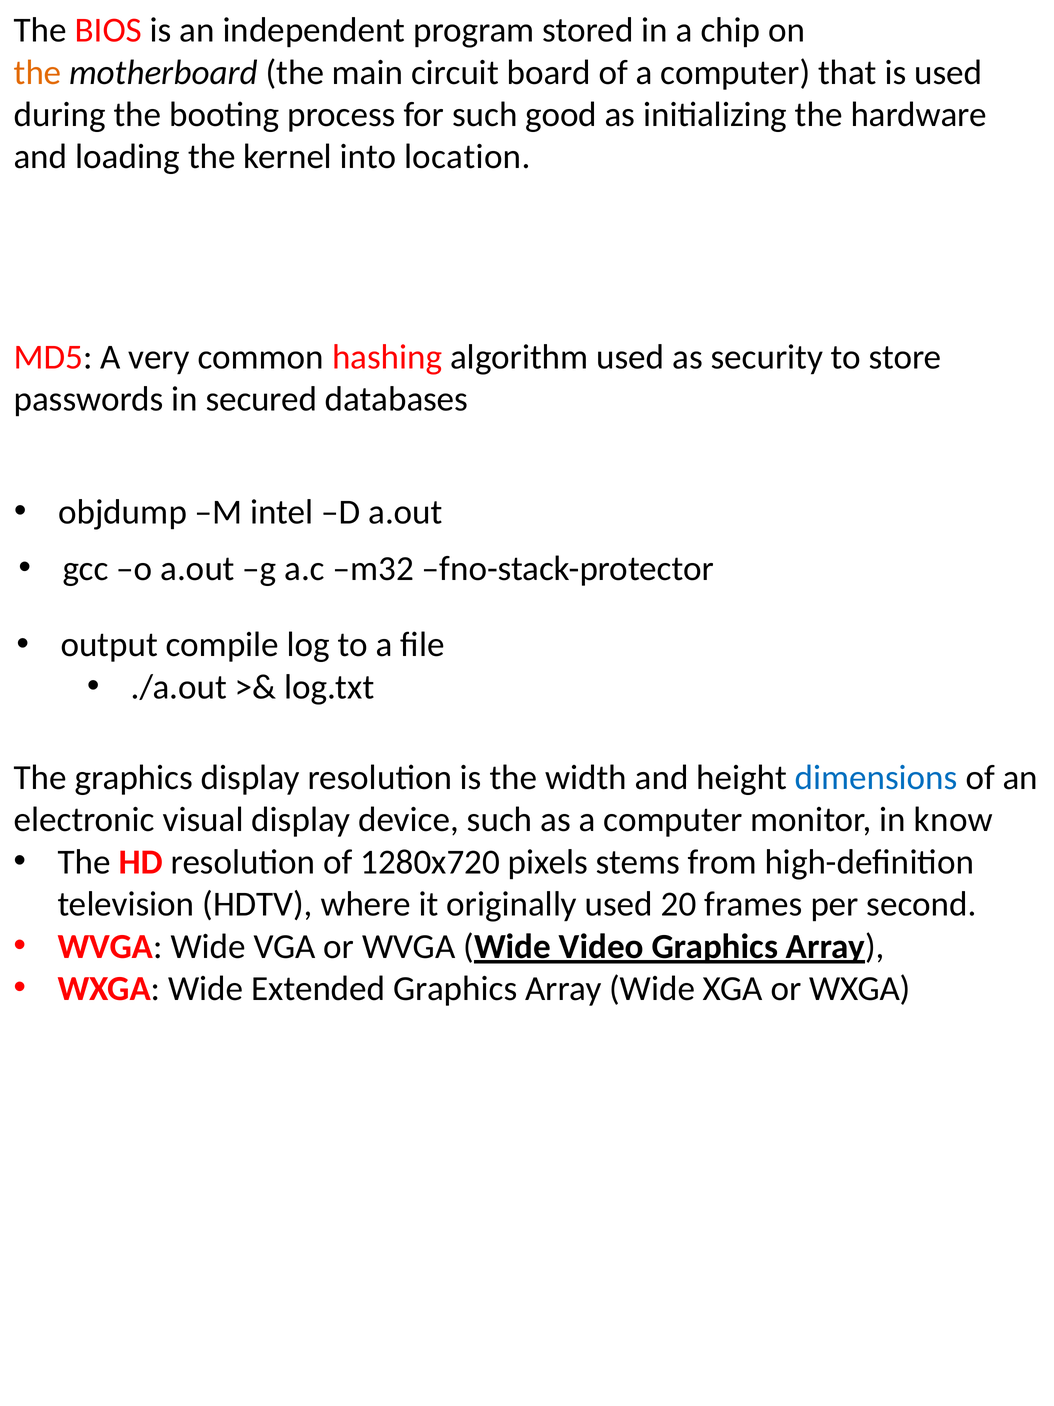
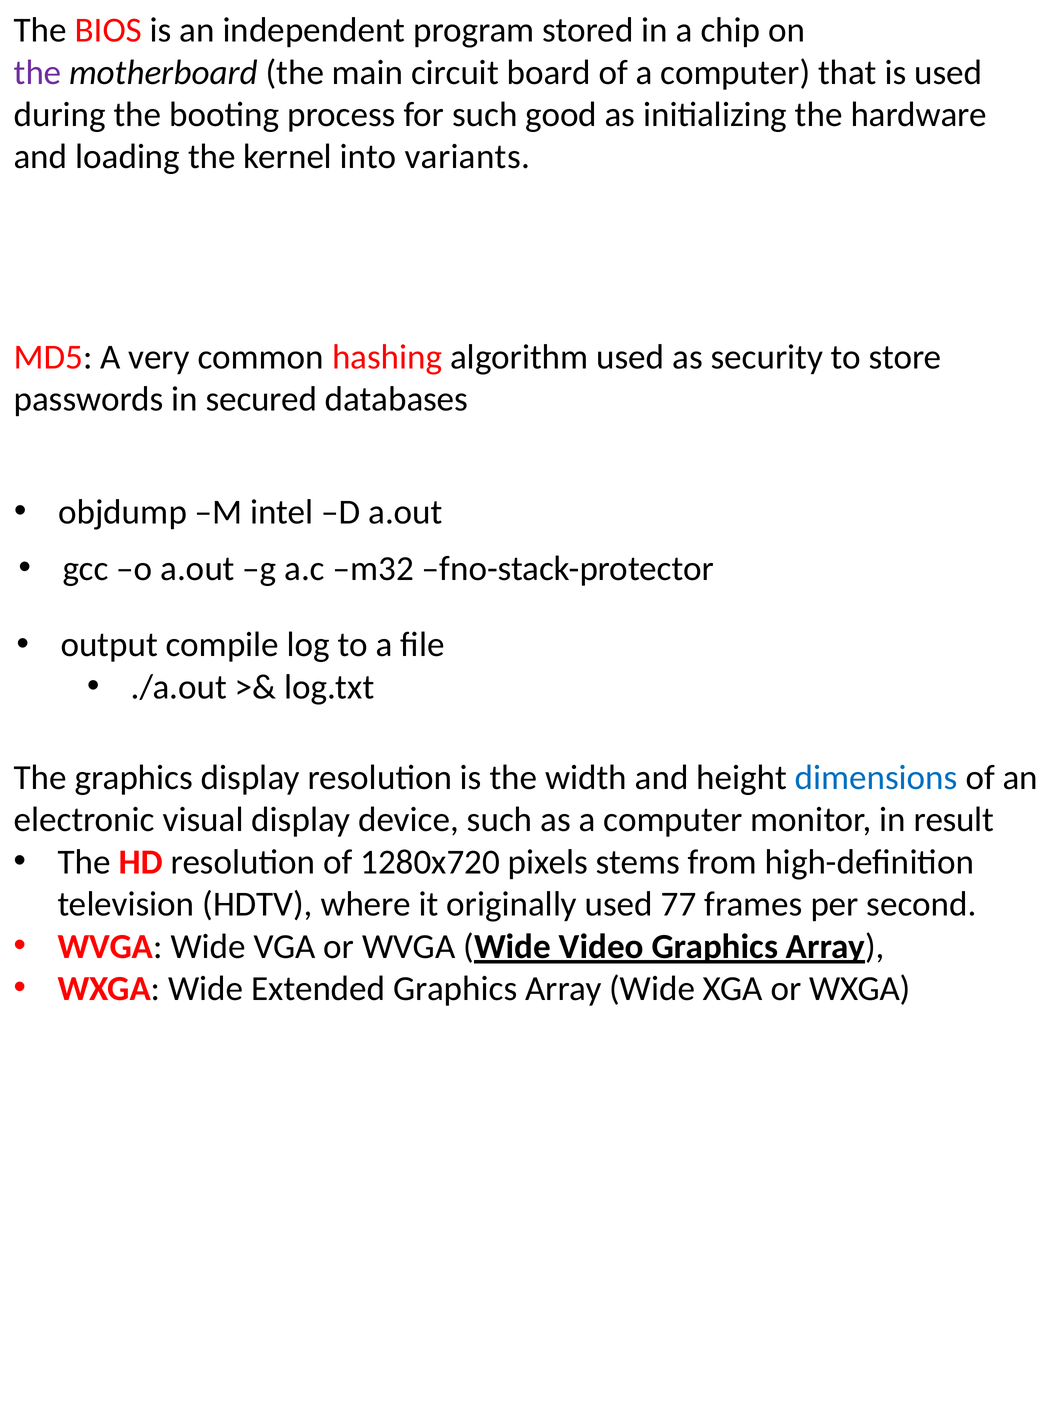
the at (38, 72) colour: orange -> purple
location: location -> variants
know: know -> result
20: 20 -> 77
